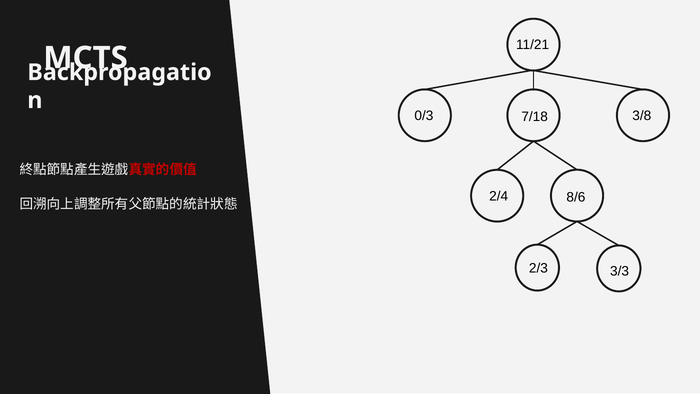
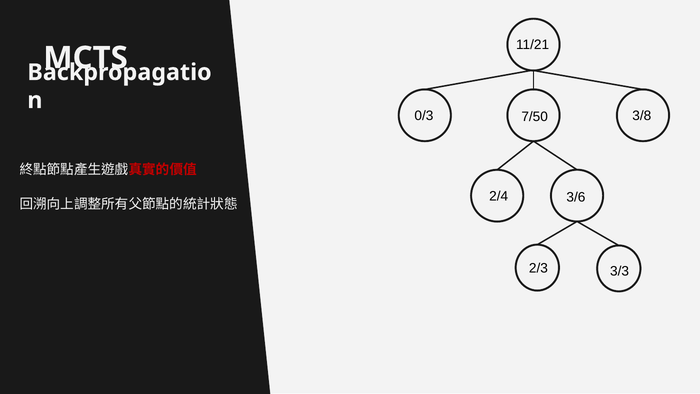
7/18: 7/18 -> 7/50
8/6: 8/6 -> 3/6
